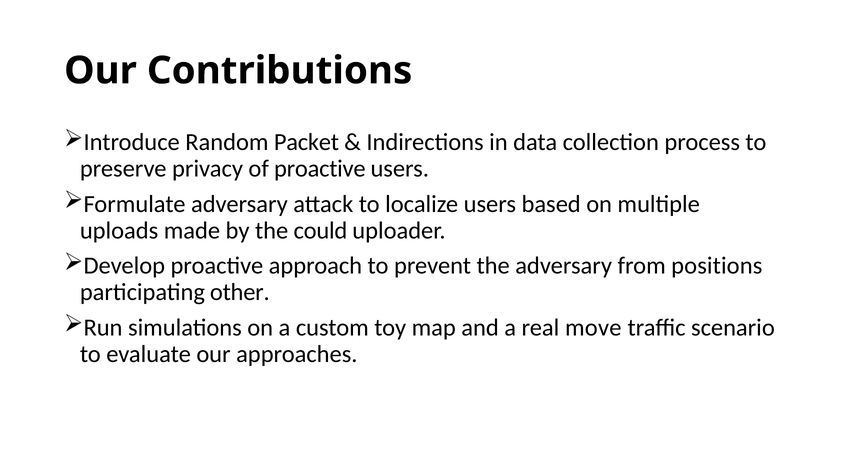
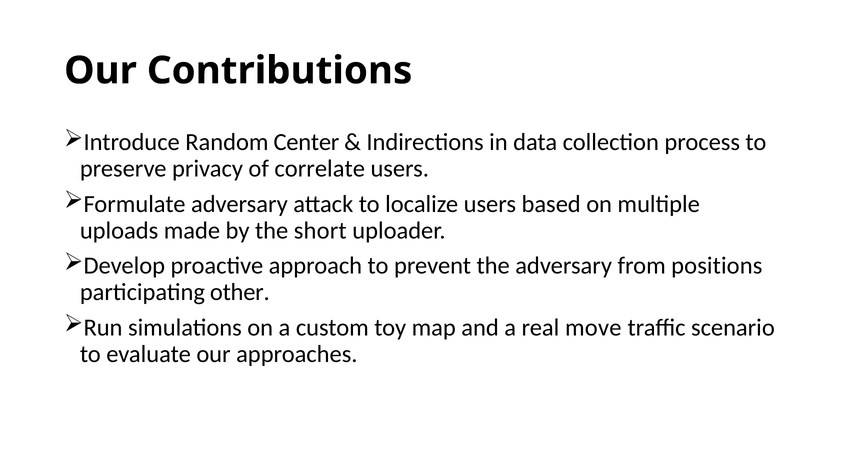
Packet: Packet -> Center
of proactive: proactive -> correlate
could: could -> short
